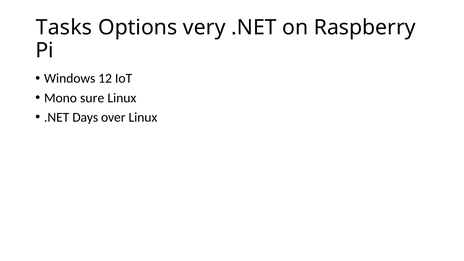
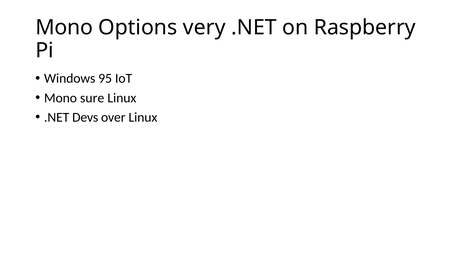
Tasks at (64, 27): Tasks -> Mono
12: 12 -> 95
Days: Days -> Devs
